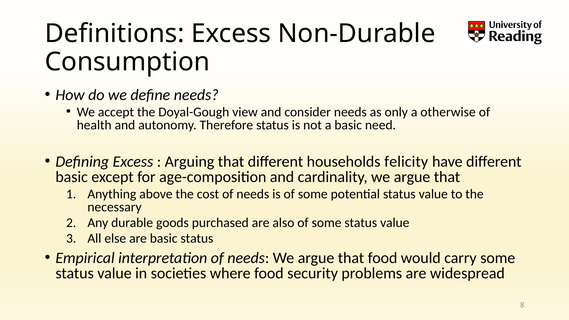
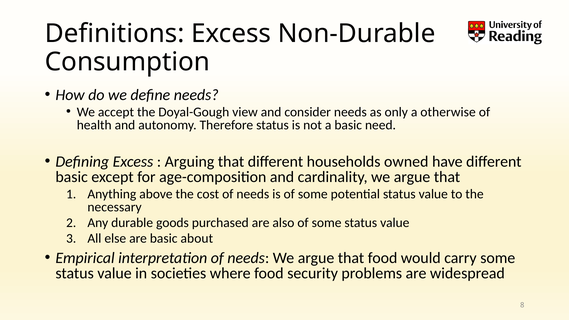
felicity: felicity -> owned
basic status: status -> about
